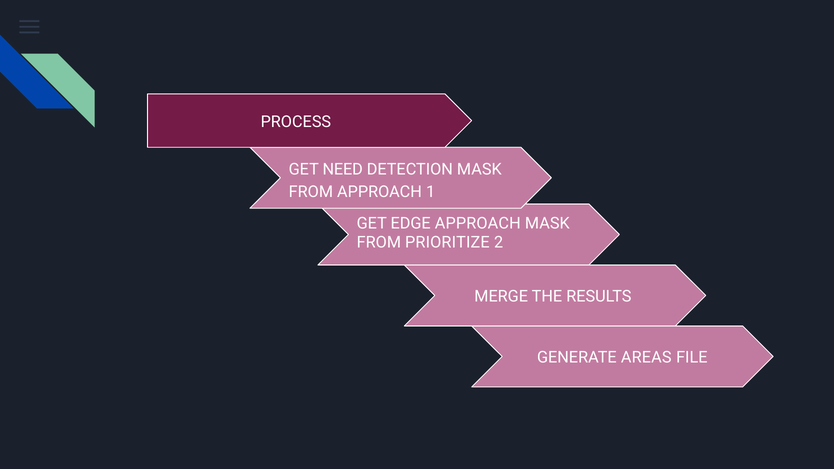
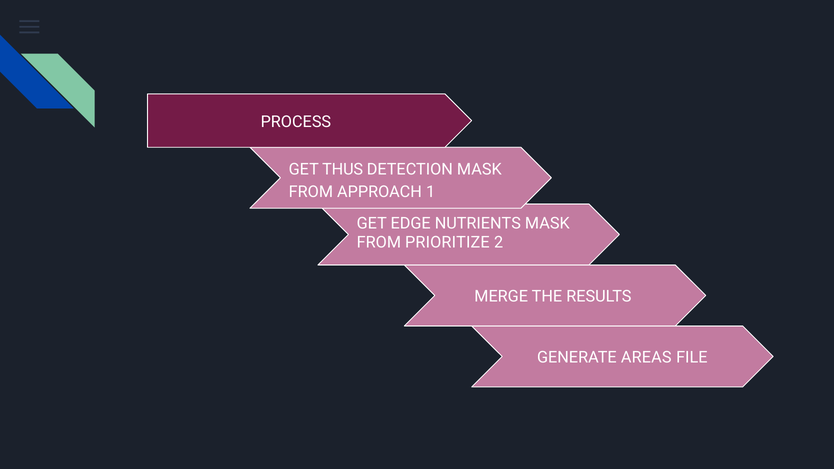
NEED: NEED -> THUS
EDGE APPROACH: APPROACH -> NUTRIENTS
